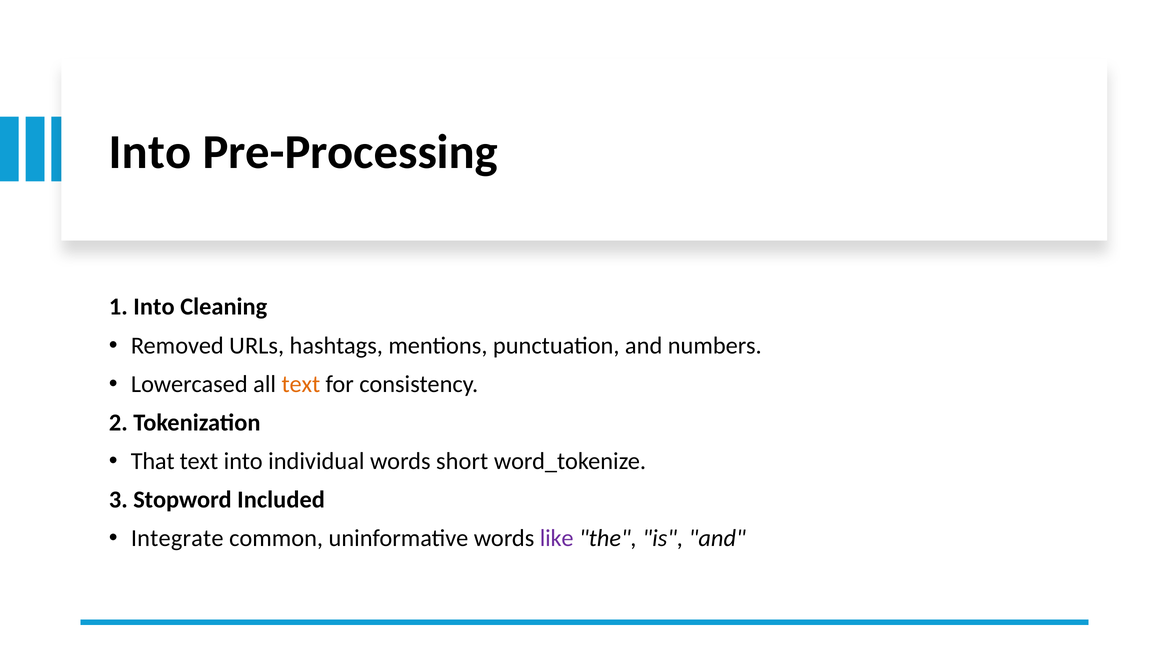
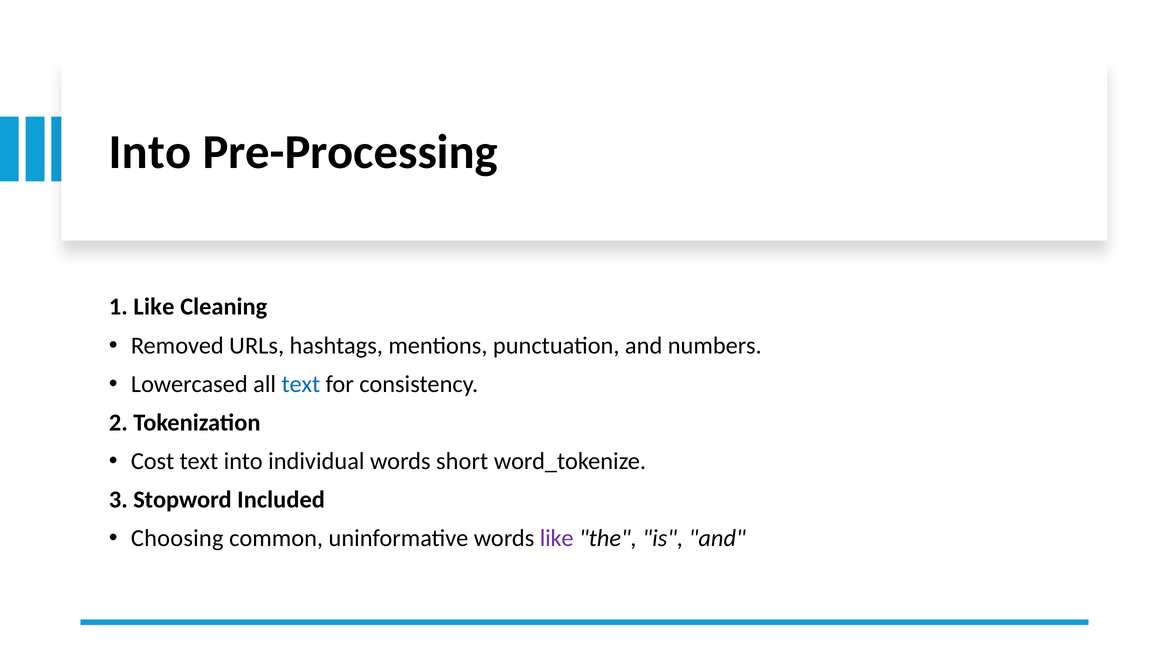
1 Into: Into -> Like
text at (301, 384) colour: orange -> blue
That: That -> Cost
Integrate: Integrate -> Choosing
